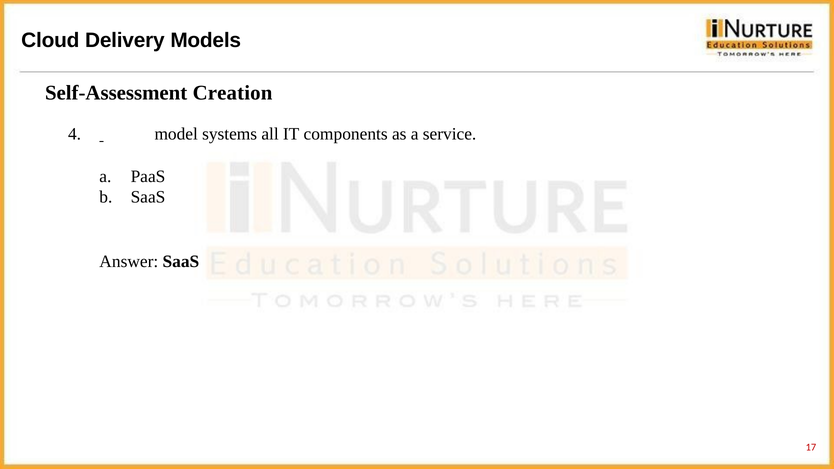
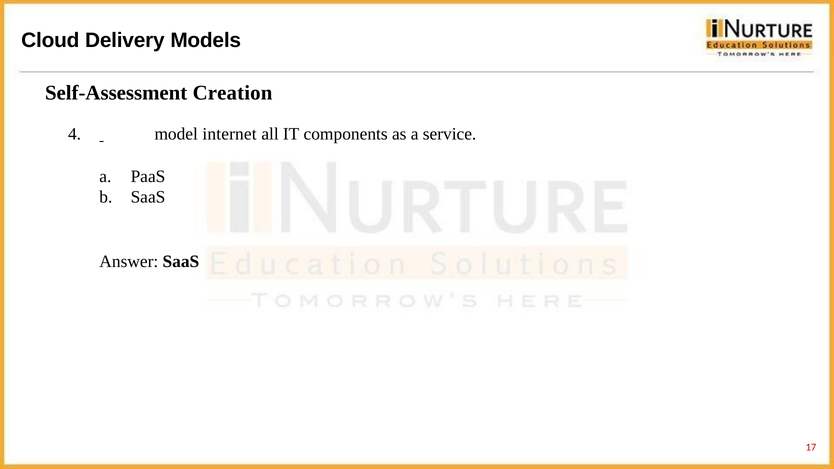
systems: systems -> internet
